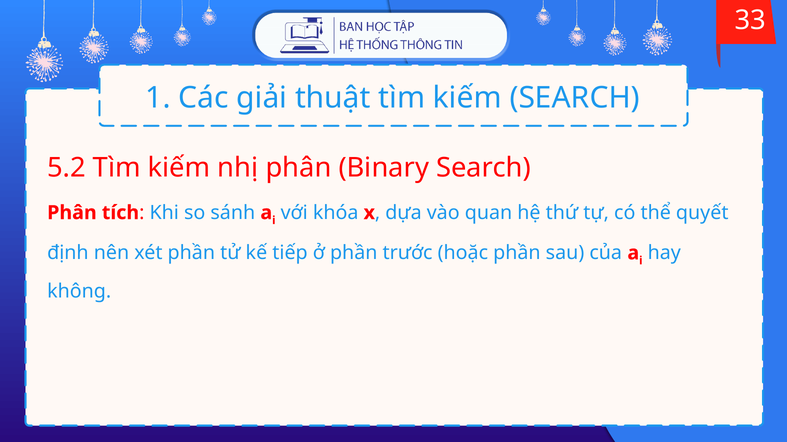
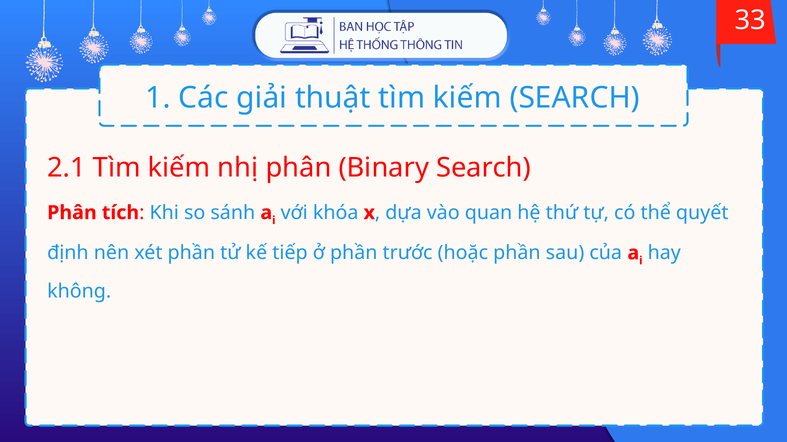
5.2: 5.2 -> 2.1
